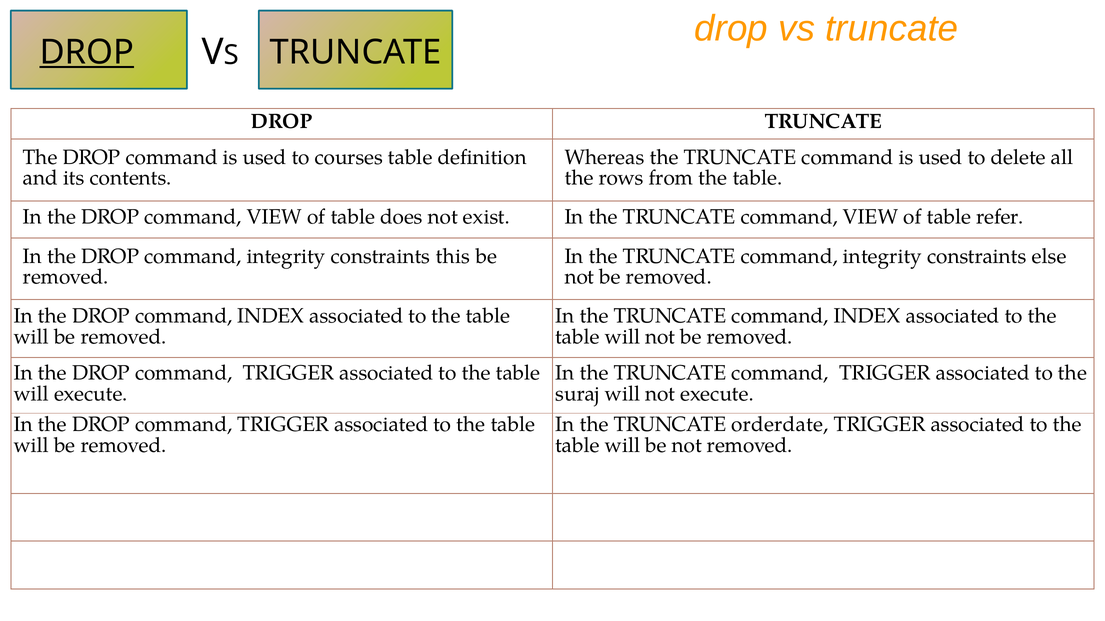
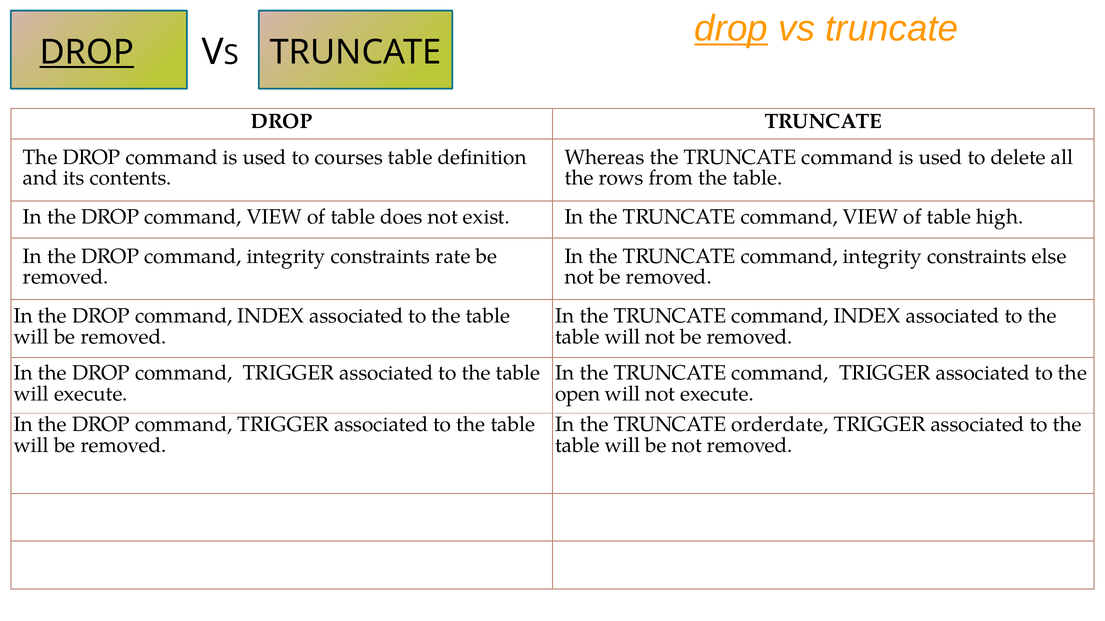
drop at (731, 29) underline: none -> present
refer: refer -> high
this: this -> rate
suraj: suraj -> open
